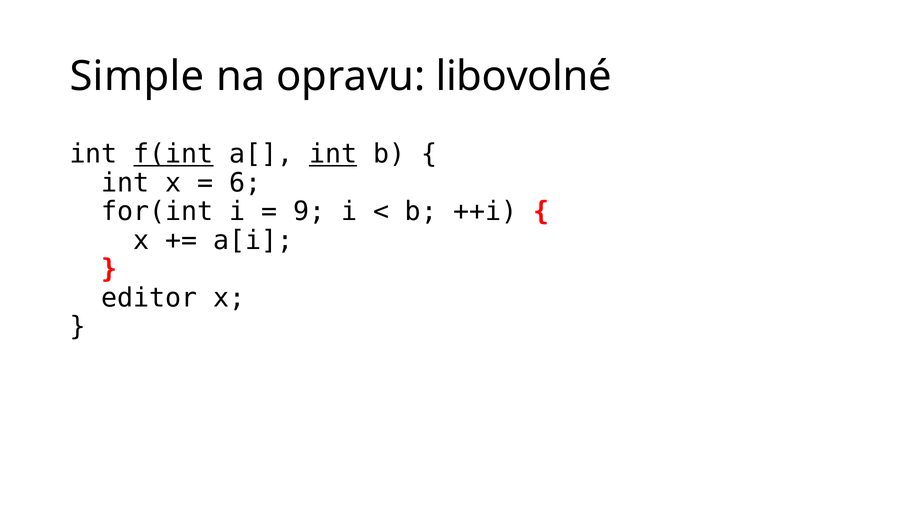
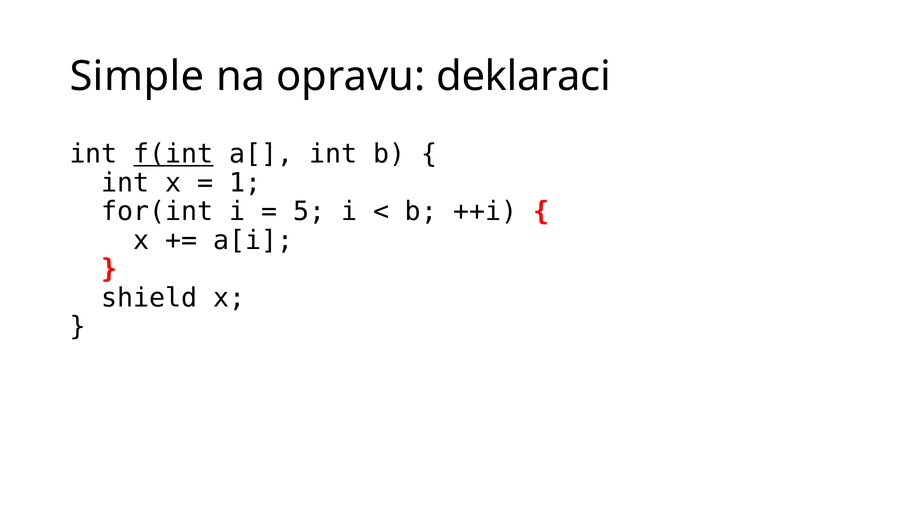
libovolné: libovolné -> deklaraci
int at (333, 154) underline: present -> none
6: 6 -> 1
9: 9 -> 5
editor: editor -> shield
